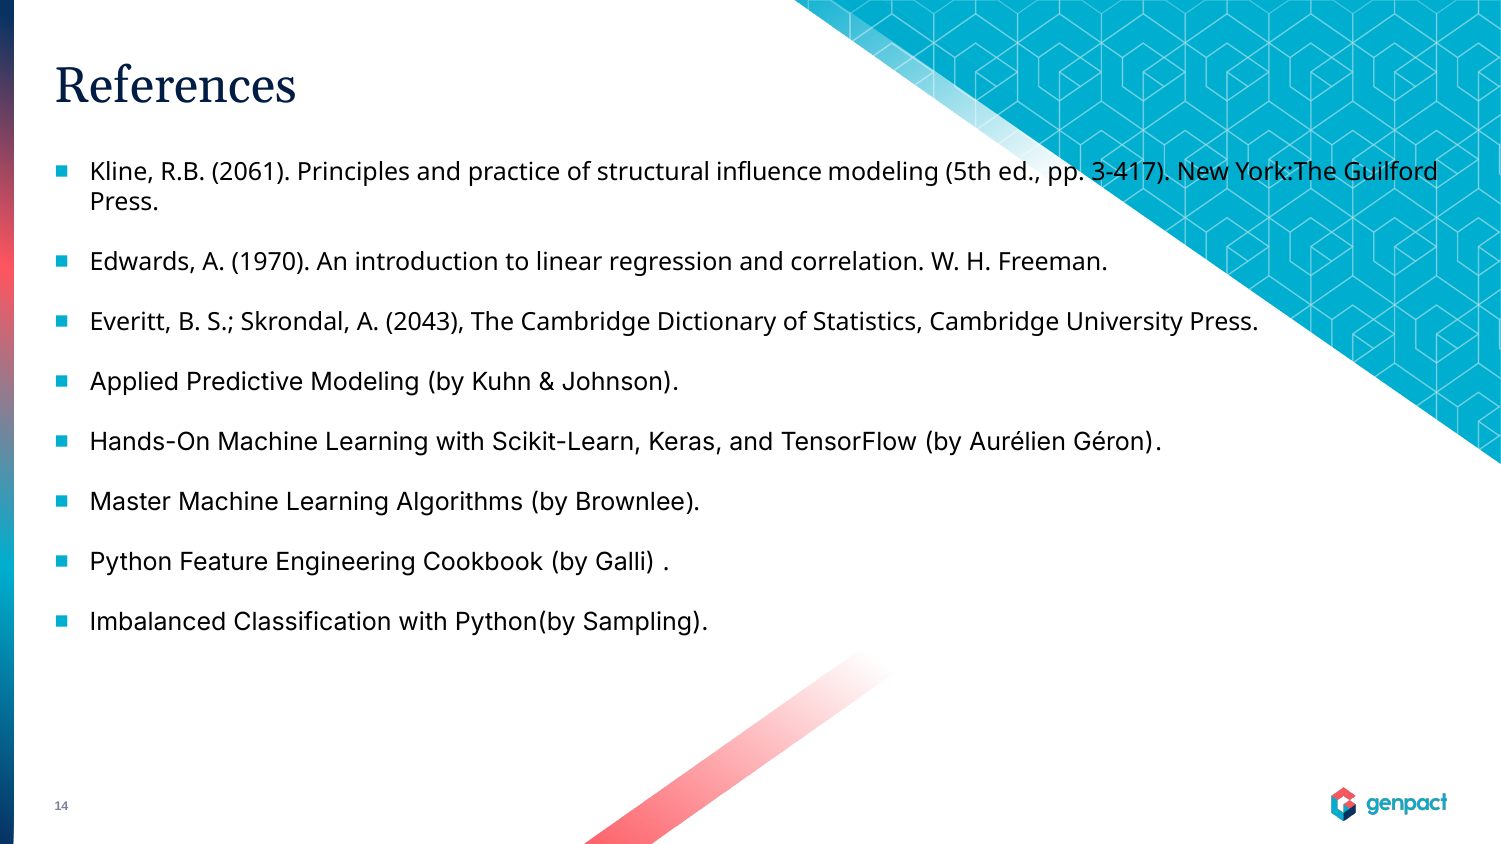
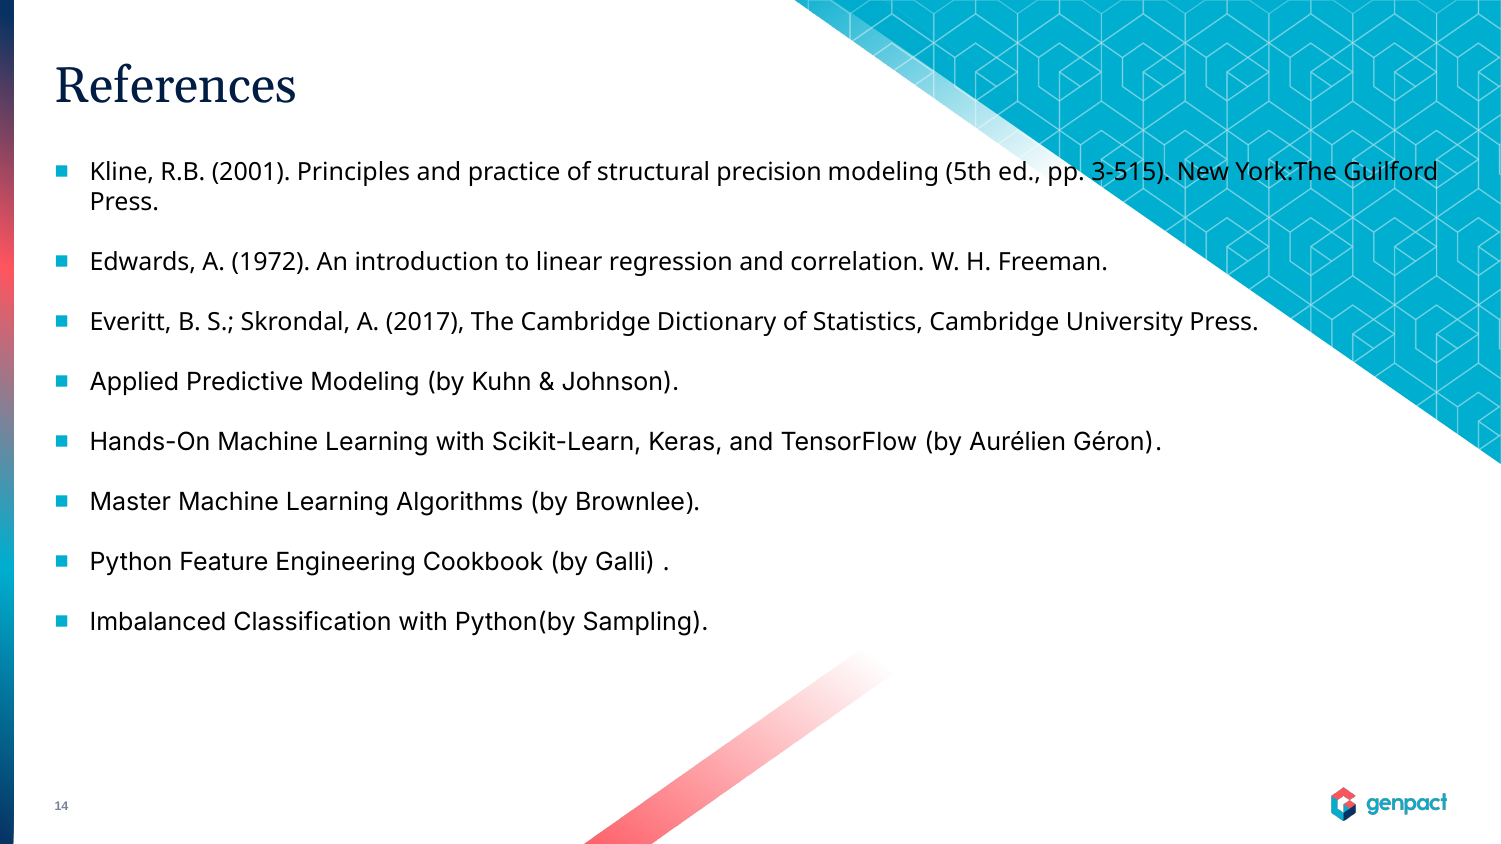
2061: 2061 -> 2001
influence: influence -> precision
3-417: 3-417 -> 3-515
1970: 1970 -> 1972
2043: 2043 -> 2017
